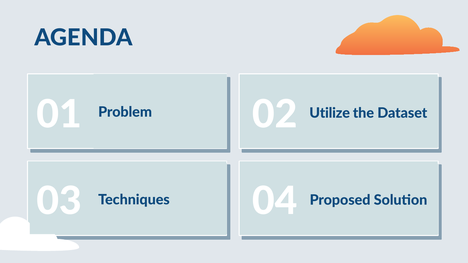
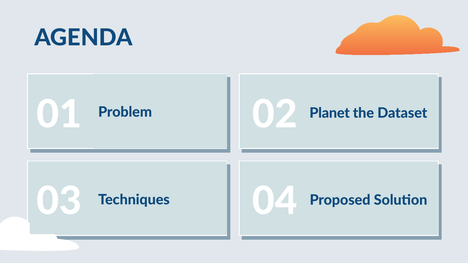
Utilize: Utilize -> Planet
